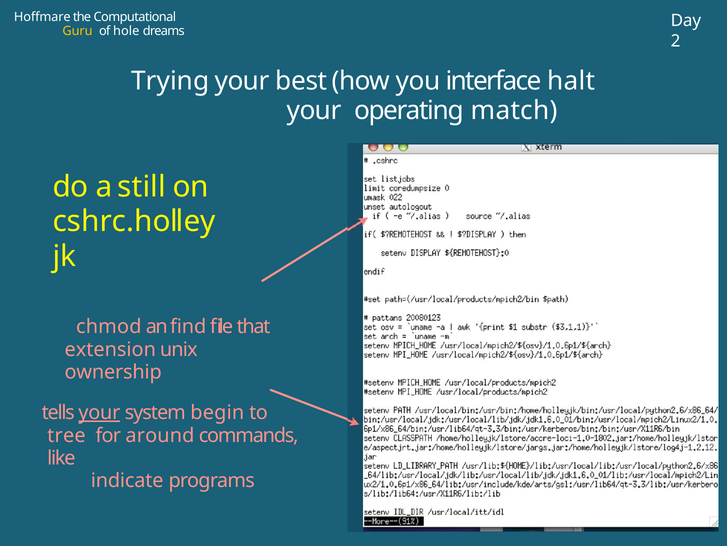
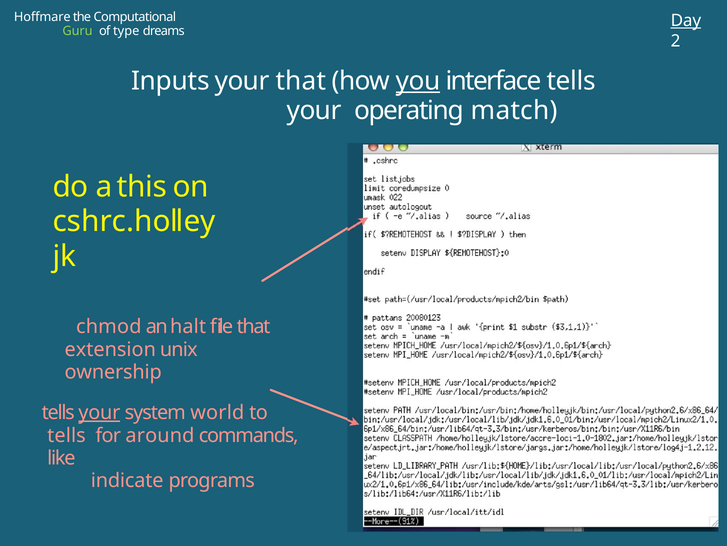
Day underline: none -> present
Guru colour: yellow -> light green
hole: hole -> type
Trying: Trying -> Inputs
your best: best -> that
you underline: none -> present
interface halt: halt -> tells
still: still -> this
find: find -> halt
begin: begin -> world
tree at (66, 435): tree -> tells
